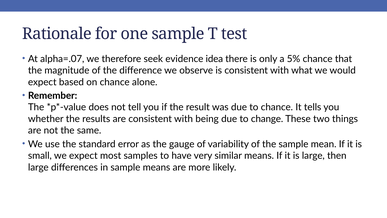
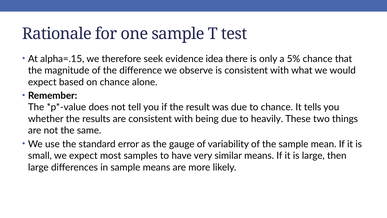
alpha=.07: alpha=.07 -> alpha=.15
change: change -> heavily
